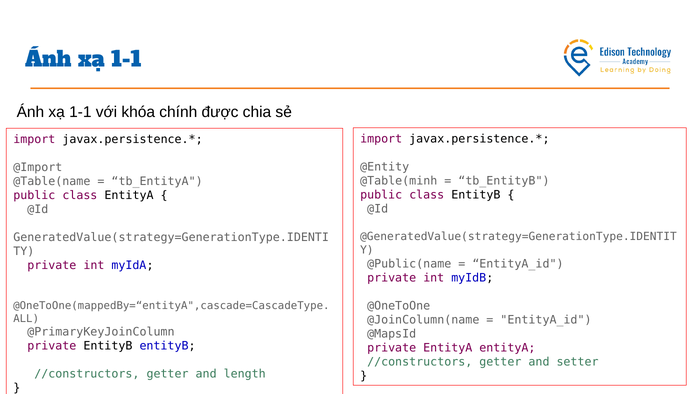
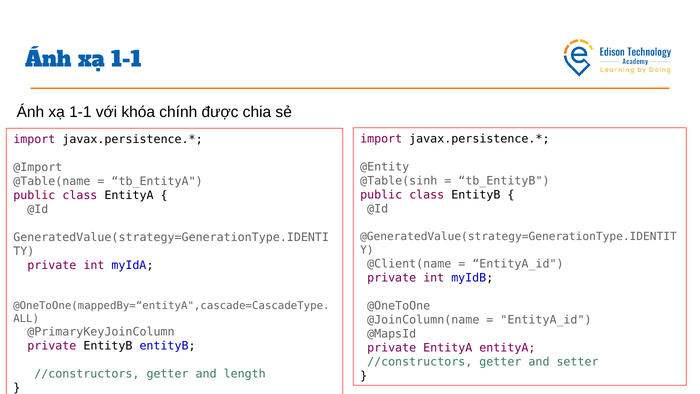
@Table(minh: @Table(minh -> @Table(sinh
@Public(name: @Public(name -> @Client(name
